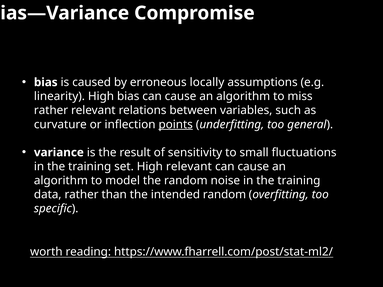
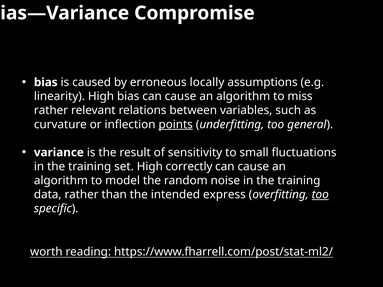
High relevant: relevant -> correctly
intended random: random -> express
too at (320, 195) underline: none -> present
